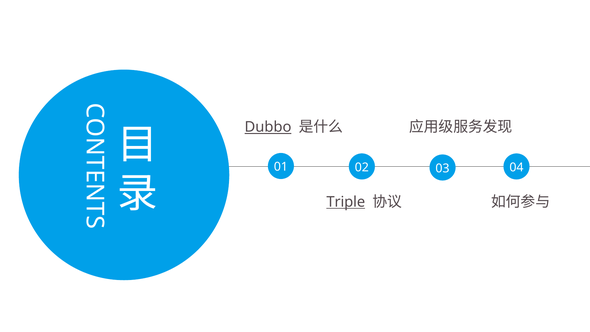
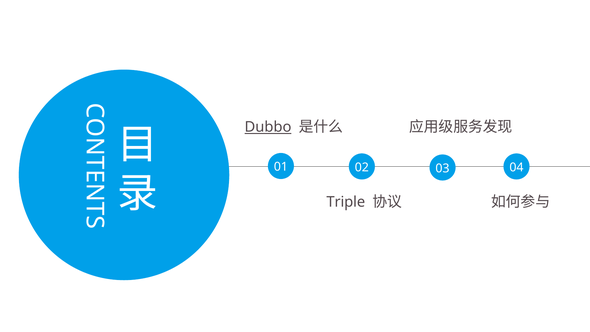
Triple underline: present -> none
